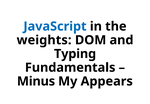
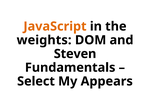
JavaScript colour: blue -> orange
Typing: Typing -> Steven
Minus: Minus -> Select
